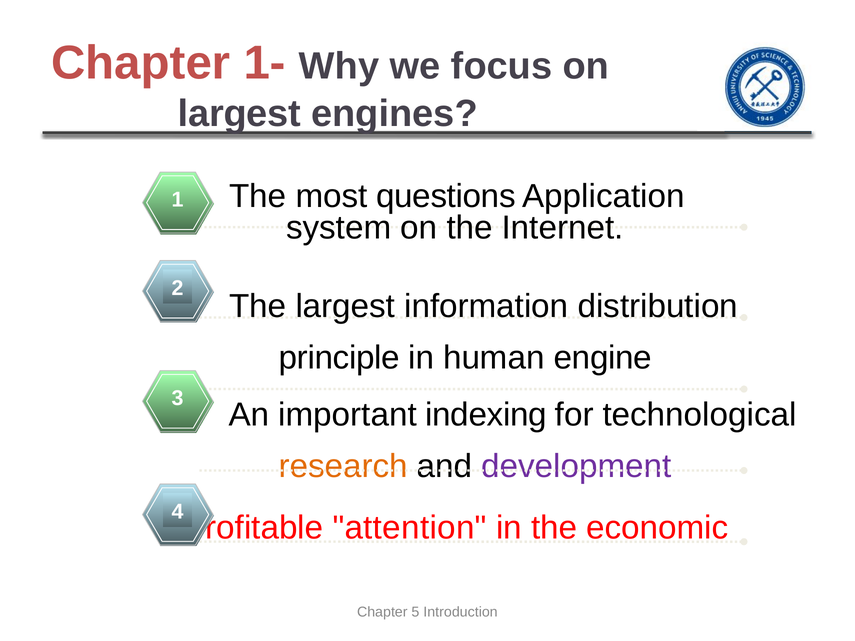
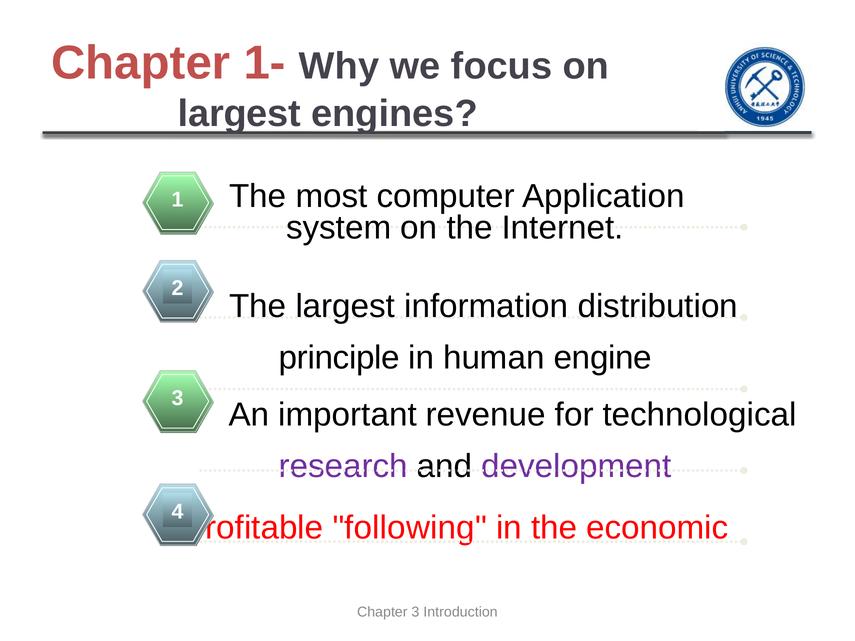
questions: questions -> computer
indexing: indexing -> revenue
research colour: orange -> purple
attention: attention -> following
Chapter 5: 5 -> 3
